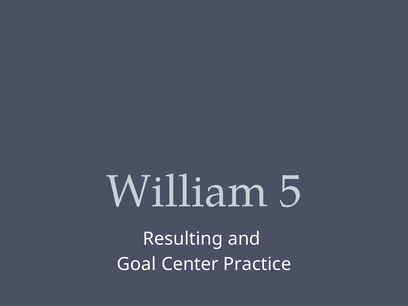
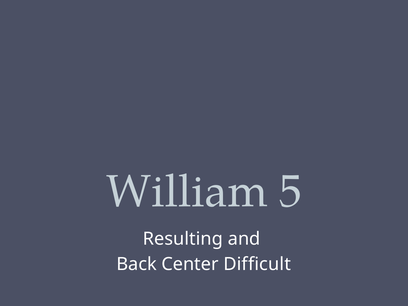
Goal: Goal -> Back
Practice: Practice -> Difficult
